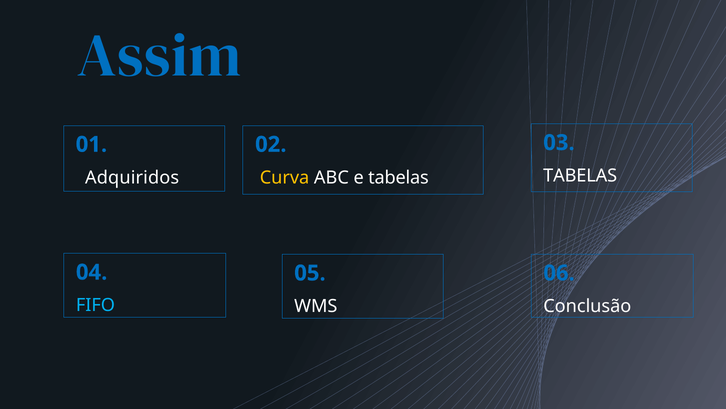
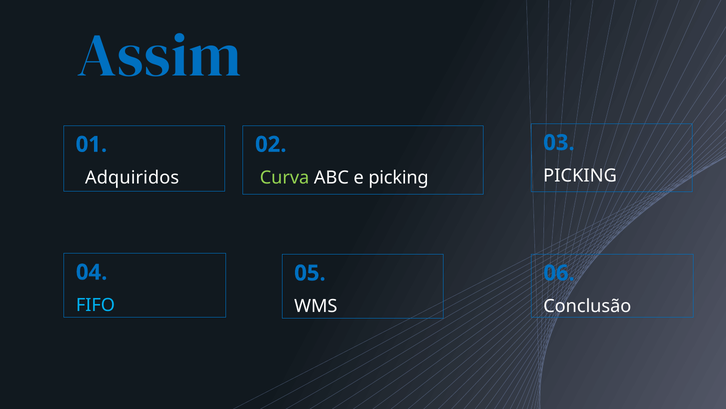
TABELAS at (580, 176): TABELAS -> PICKING
Curva colour: yellow -> light green
e tabelas: tabelas -> picking
